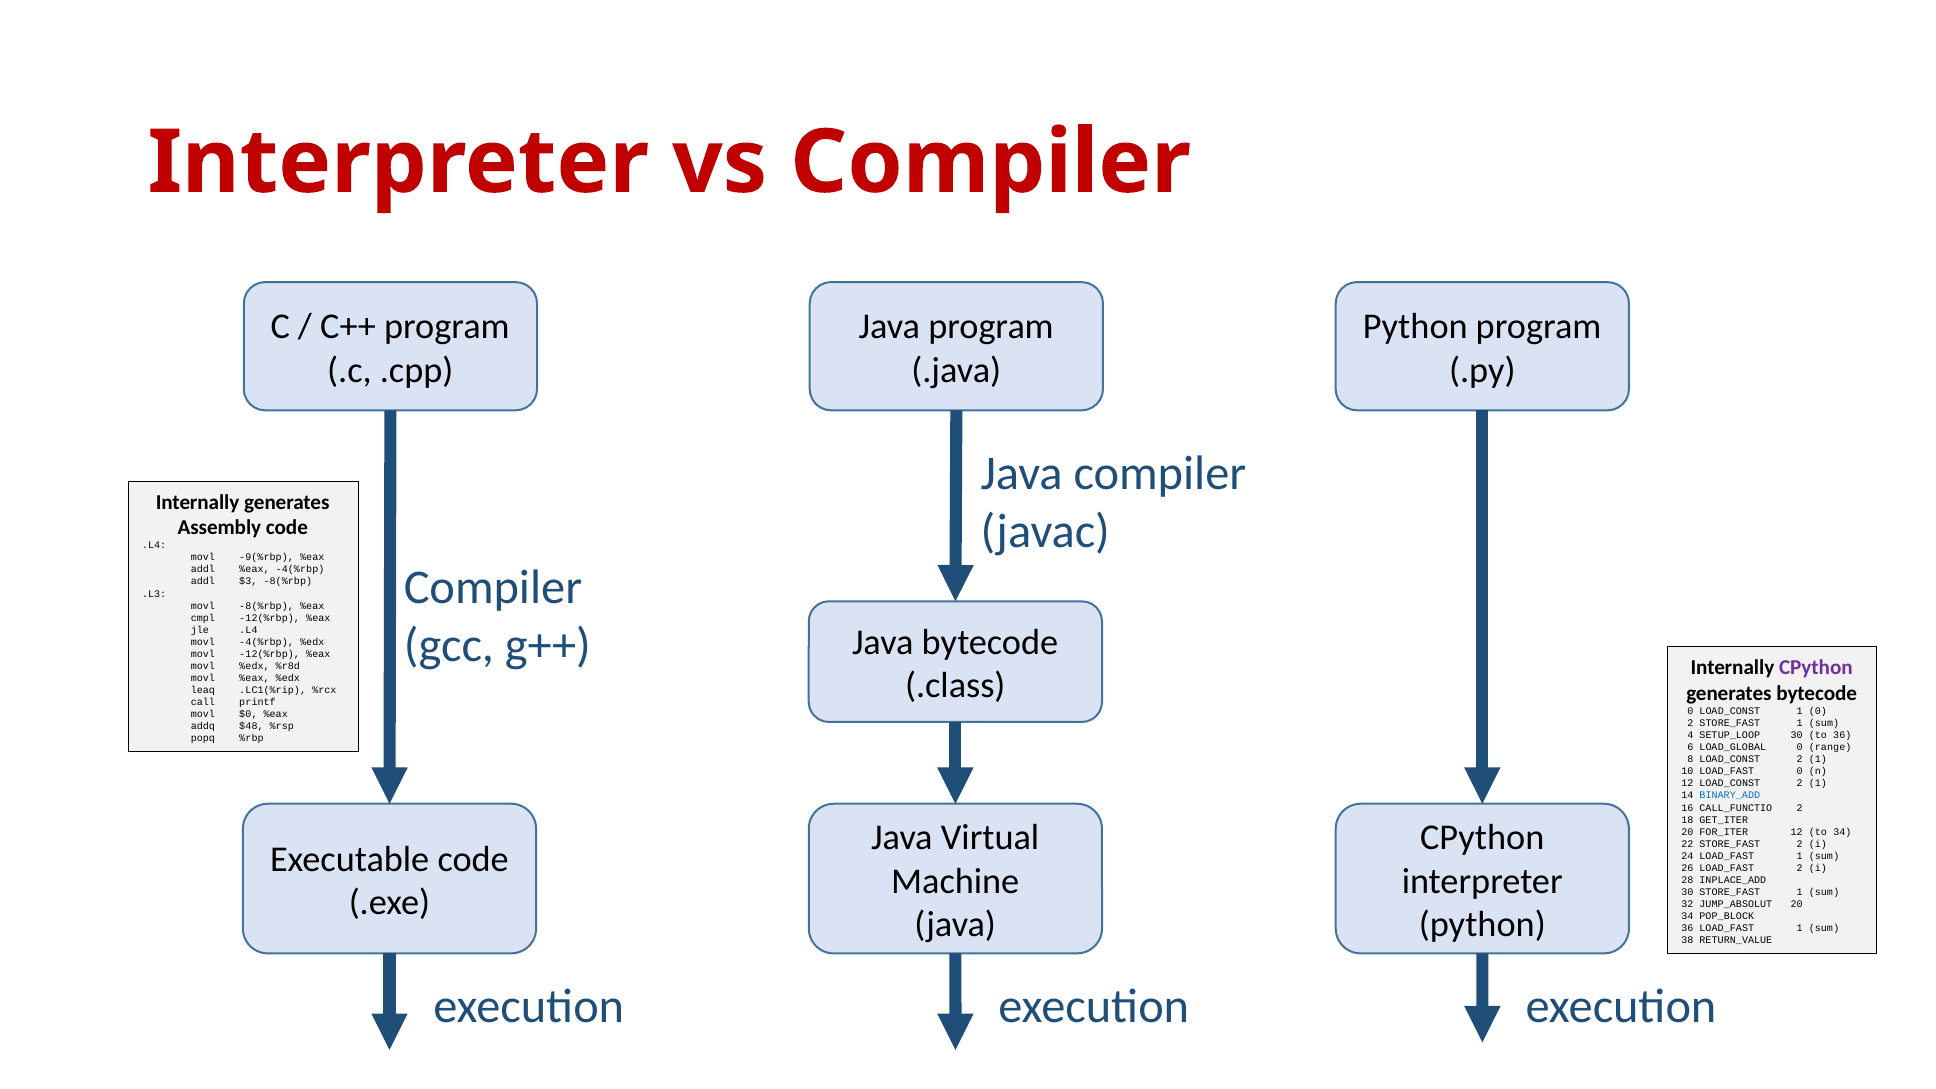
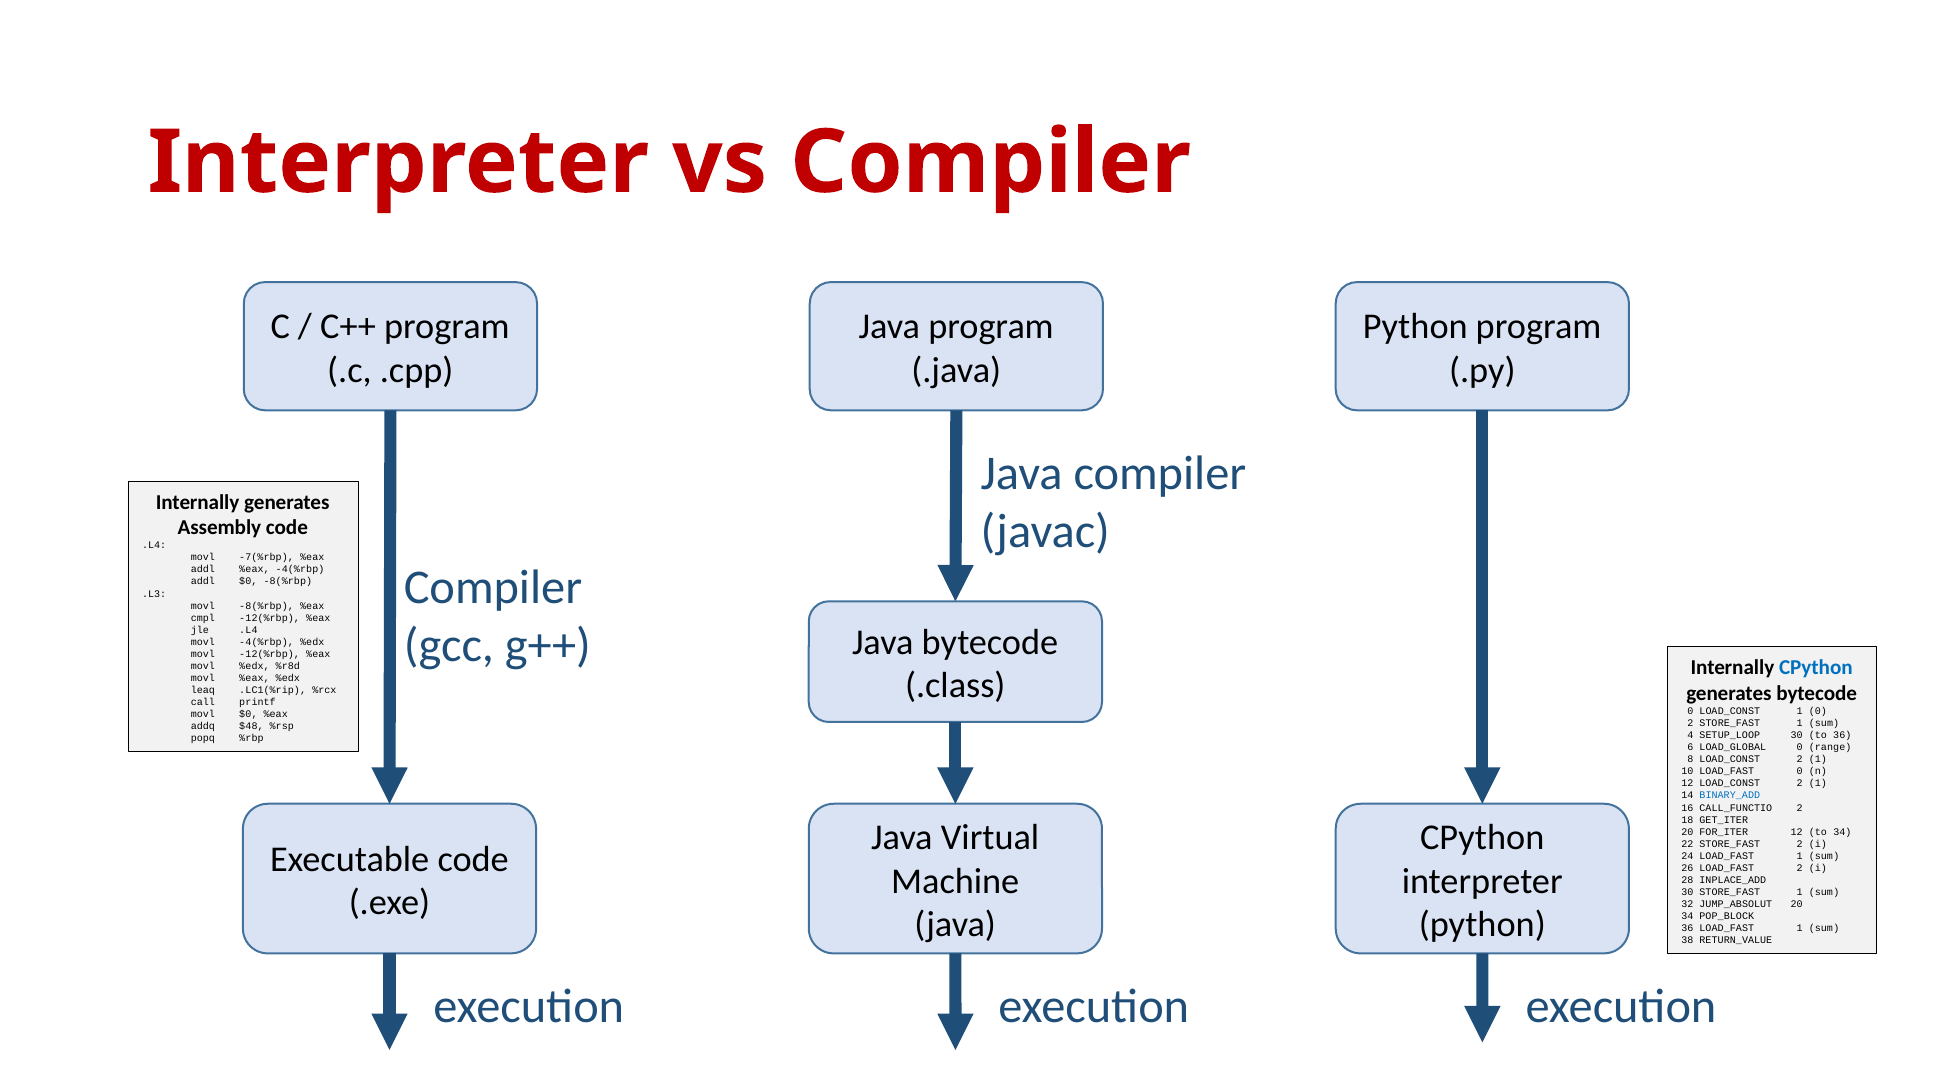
-9(%rbp: -9(%rbp -> -7(%rbp
addl $3: $3 -> $0
CPython at (1816, 668) colour: purple -> blue
